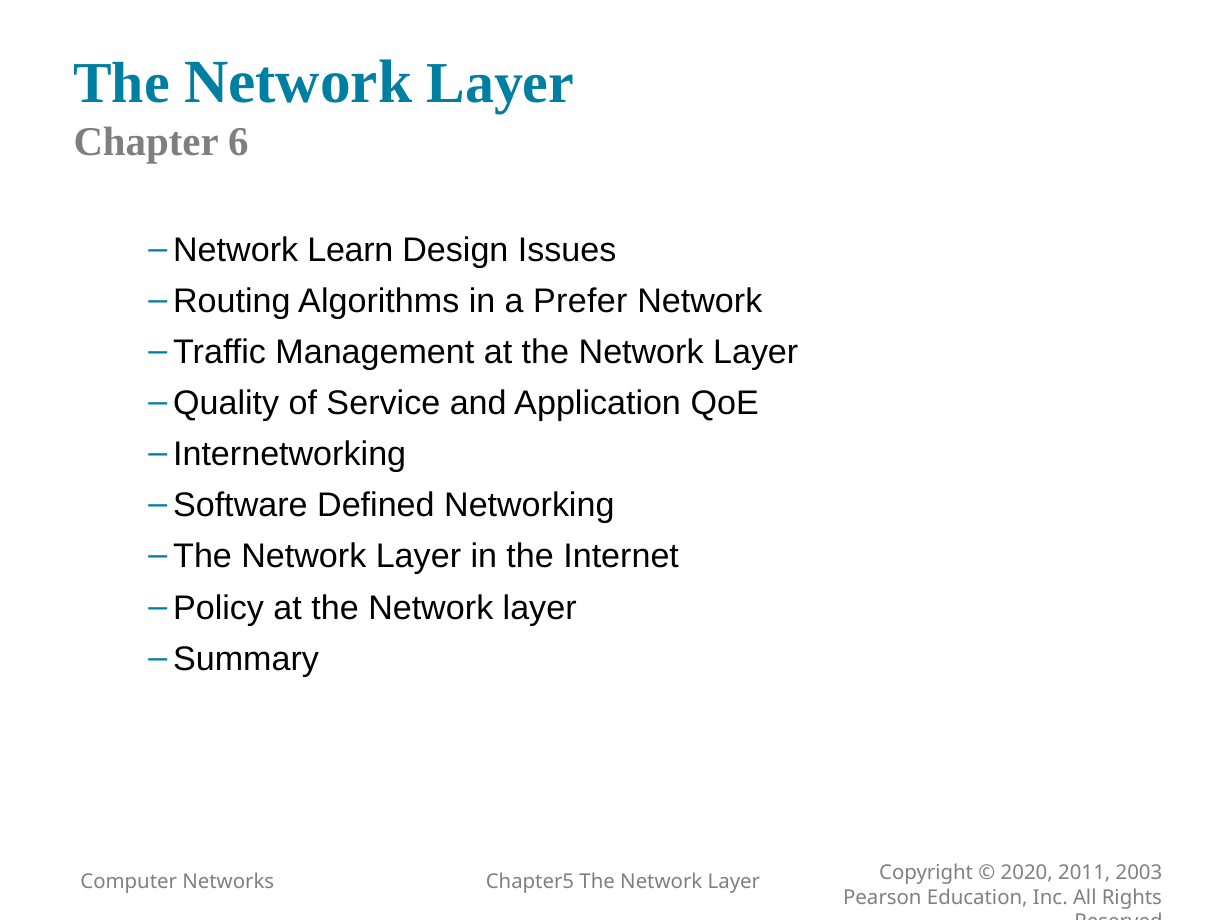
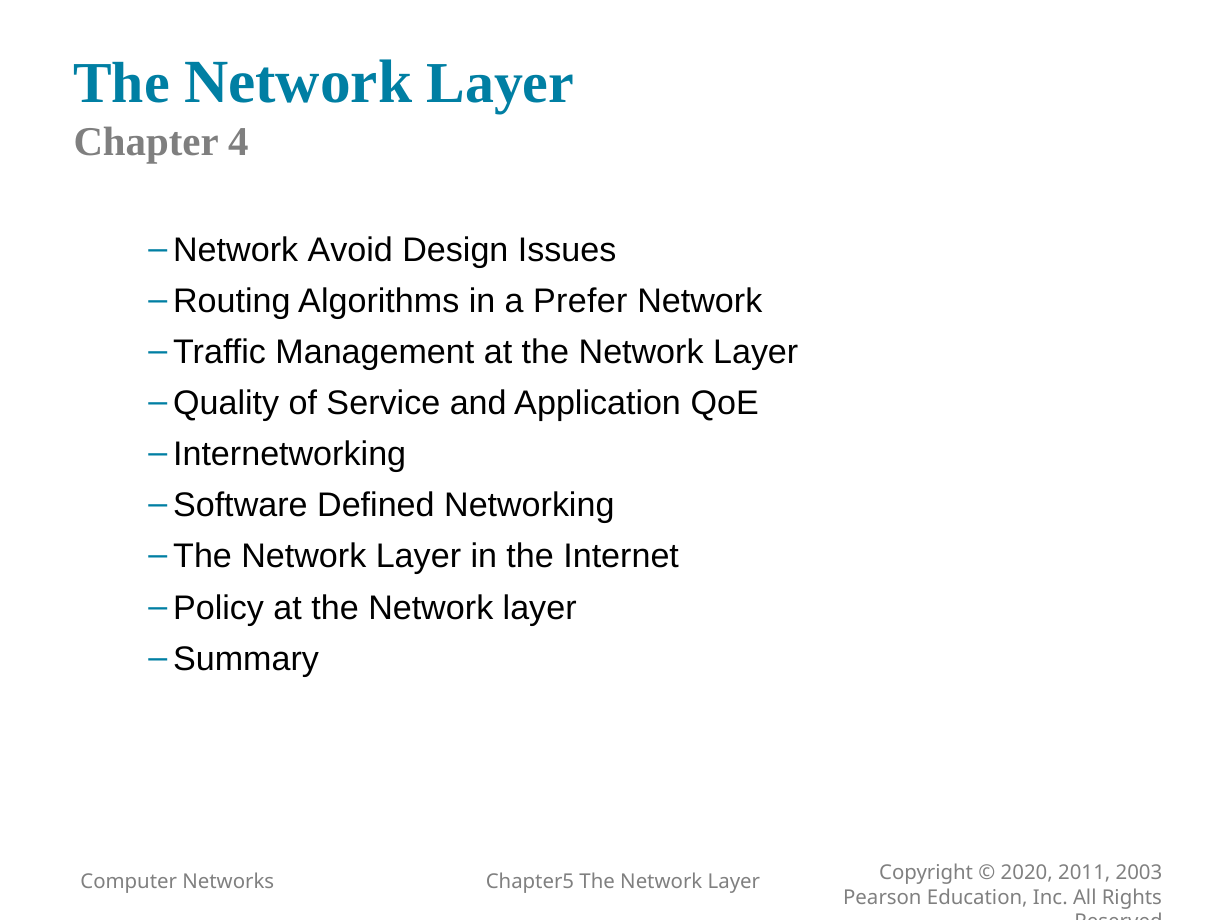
6: 6 -> 4
Learn: Learn -> Avoid
